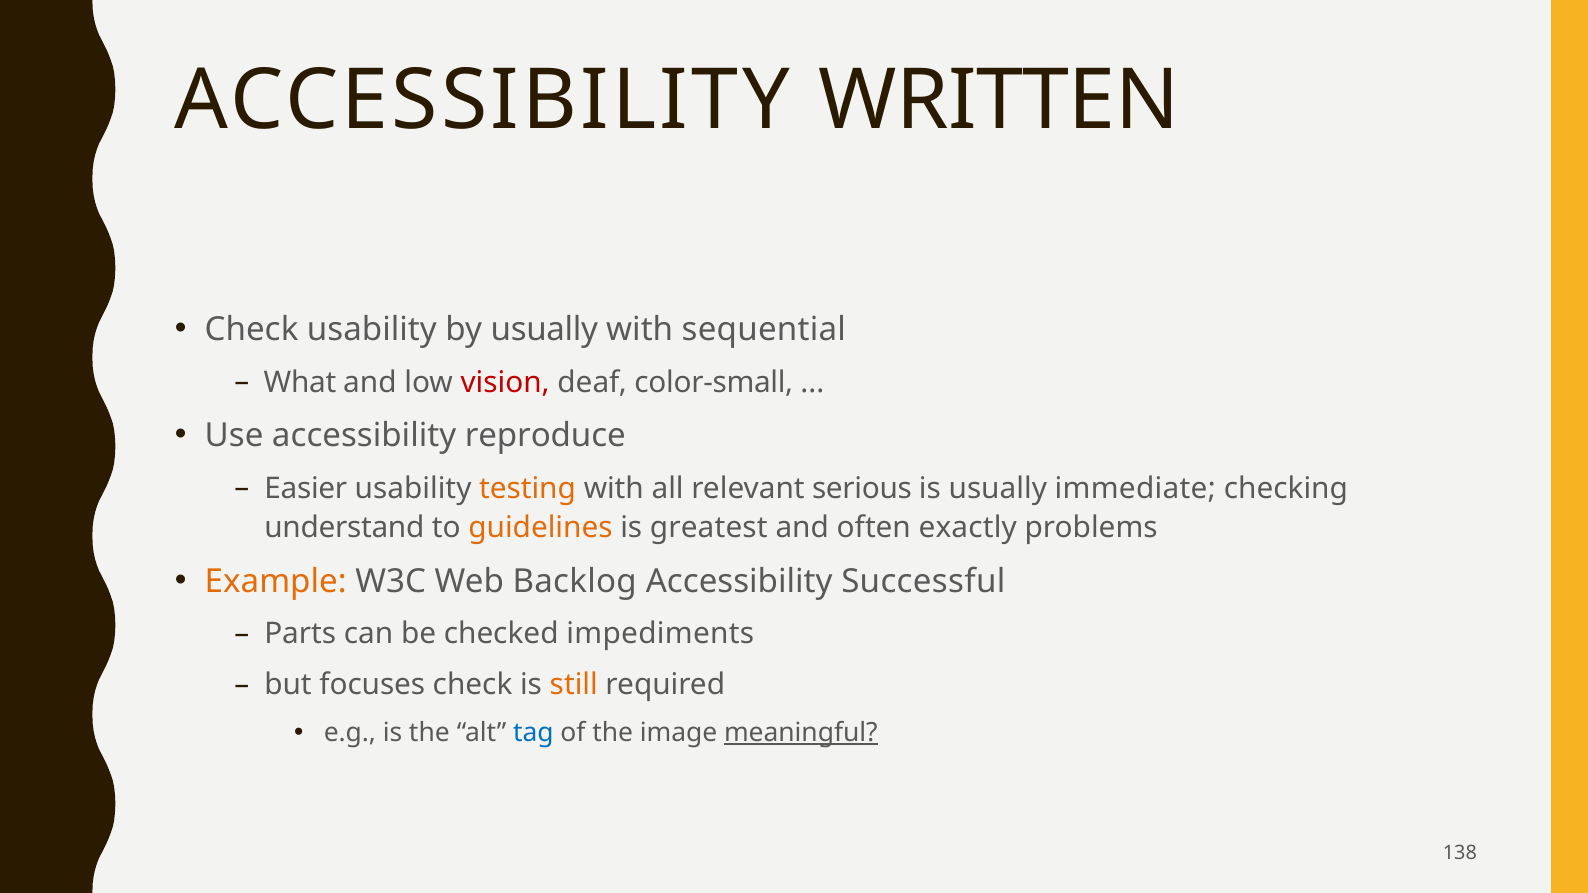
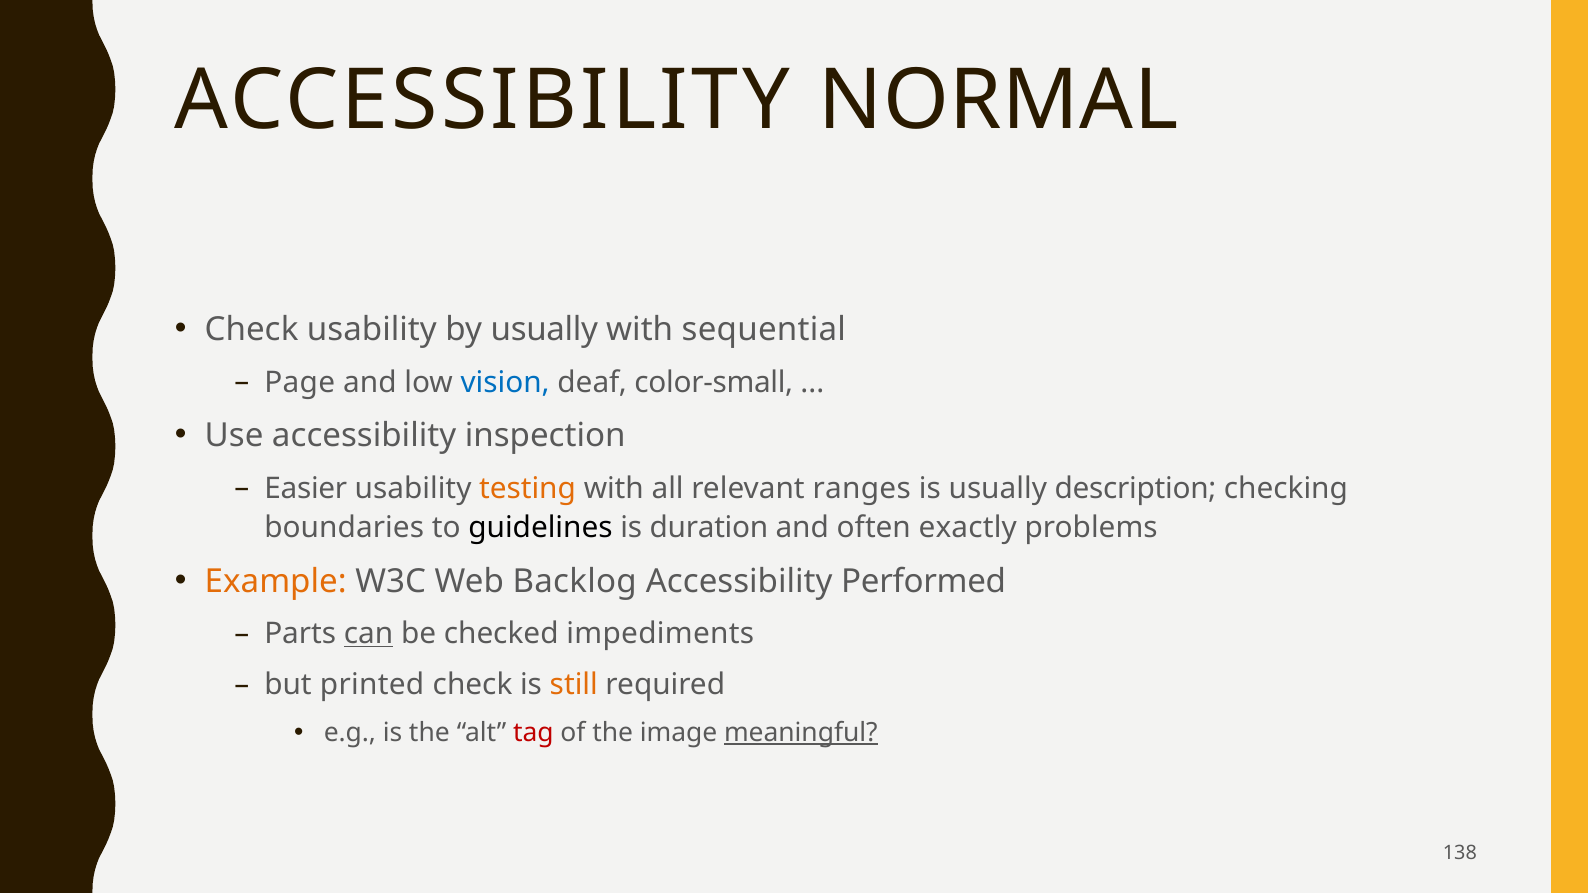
WRITTEN: WRITTEN -> NORMAL
What: What -> Page
vision colour: red -> blue
reproduce: reproduce -> inspection
serious: serious -> ranges
immediate: immediate -> description
understand: understand -> boundaries
guidelines colour: orange -> black
greatest: greatest -> duration
Successful: Successful -> Performed
can underline: none -> present
focuses: focuses -> printed
tag colour: blue -> red
